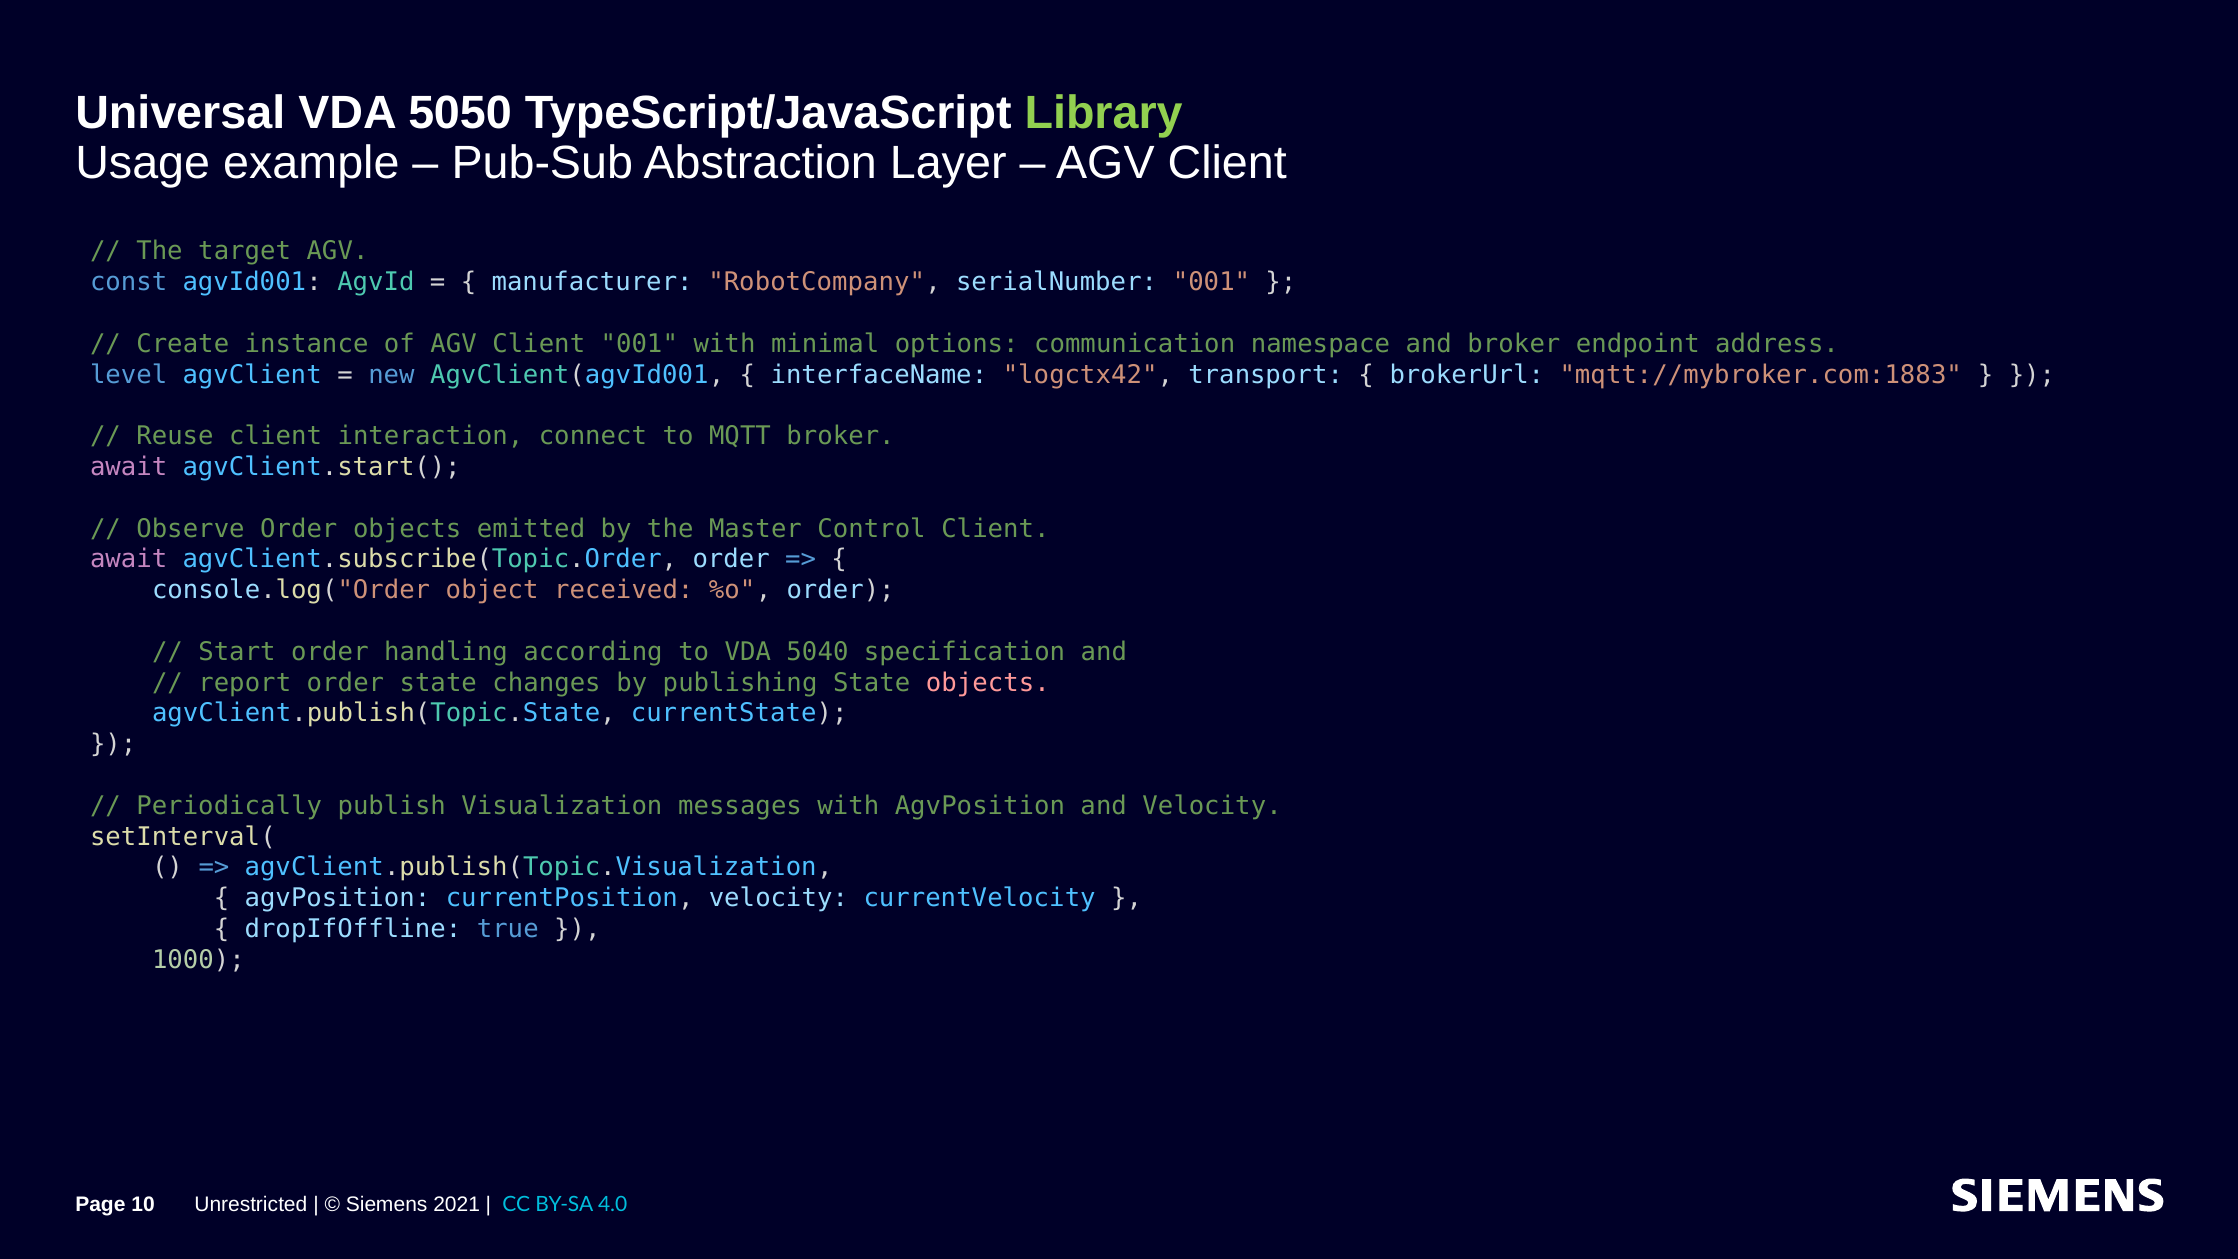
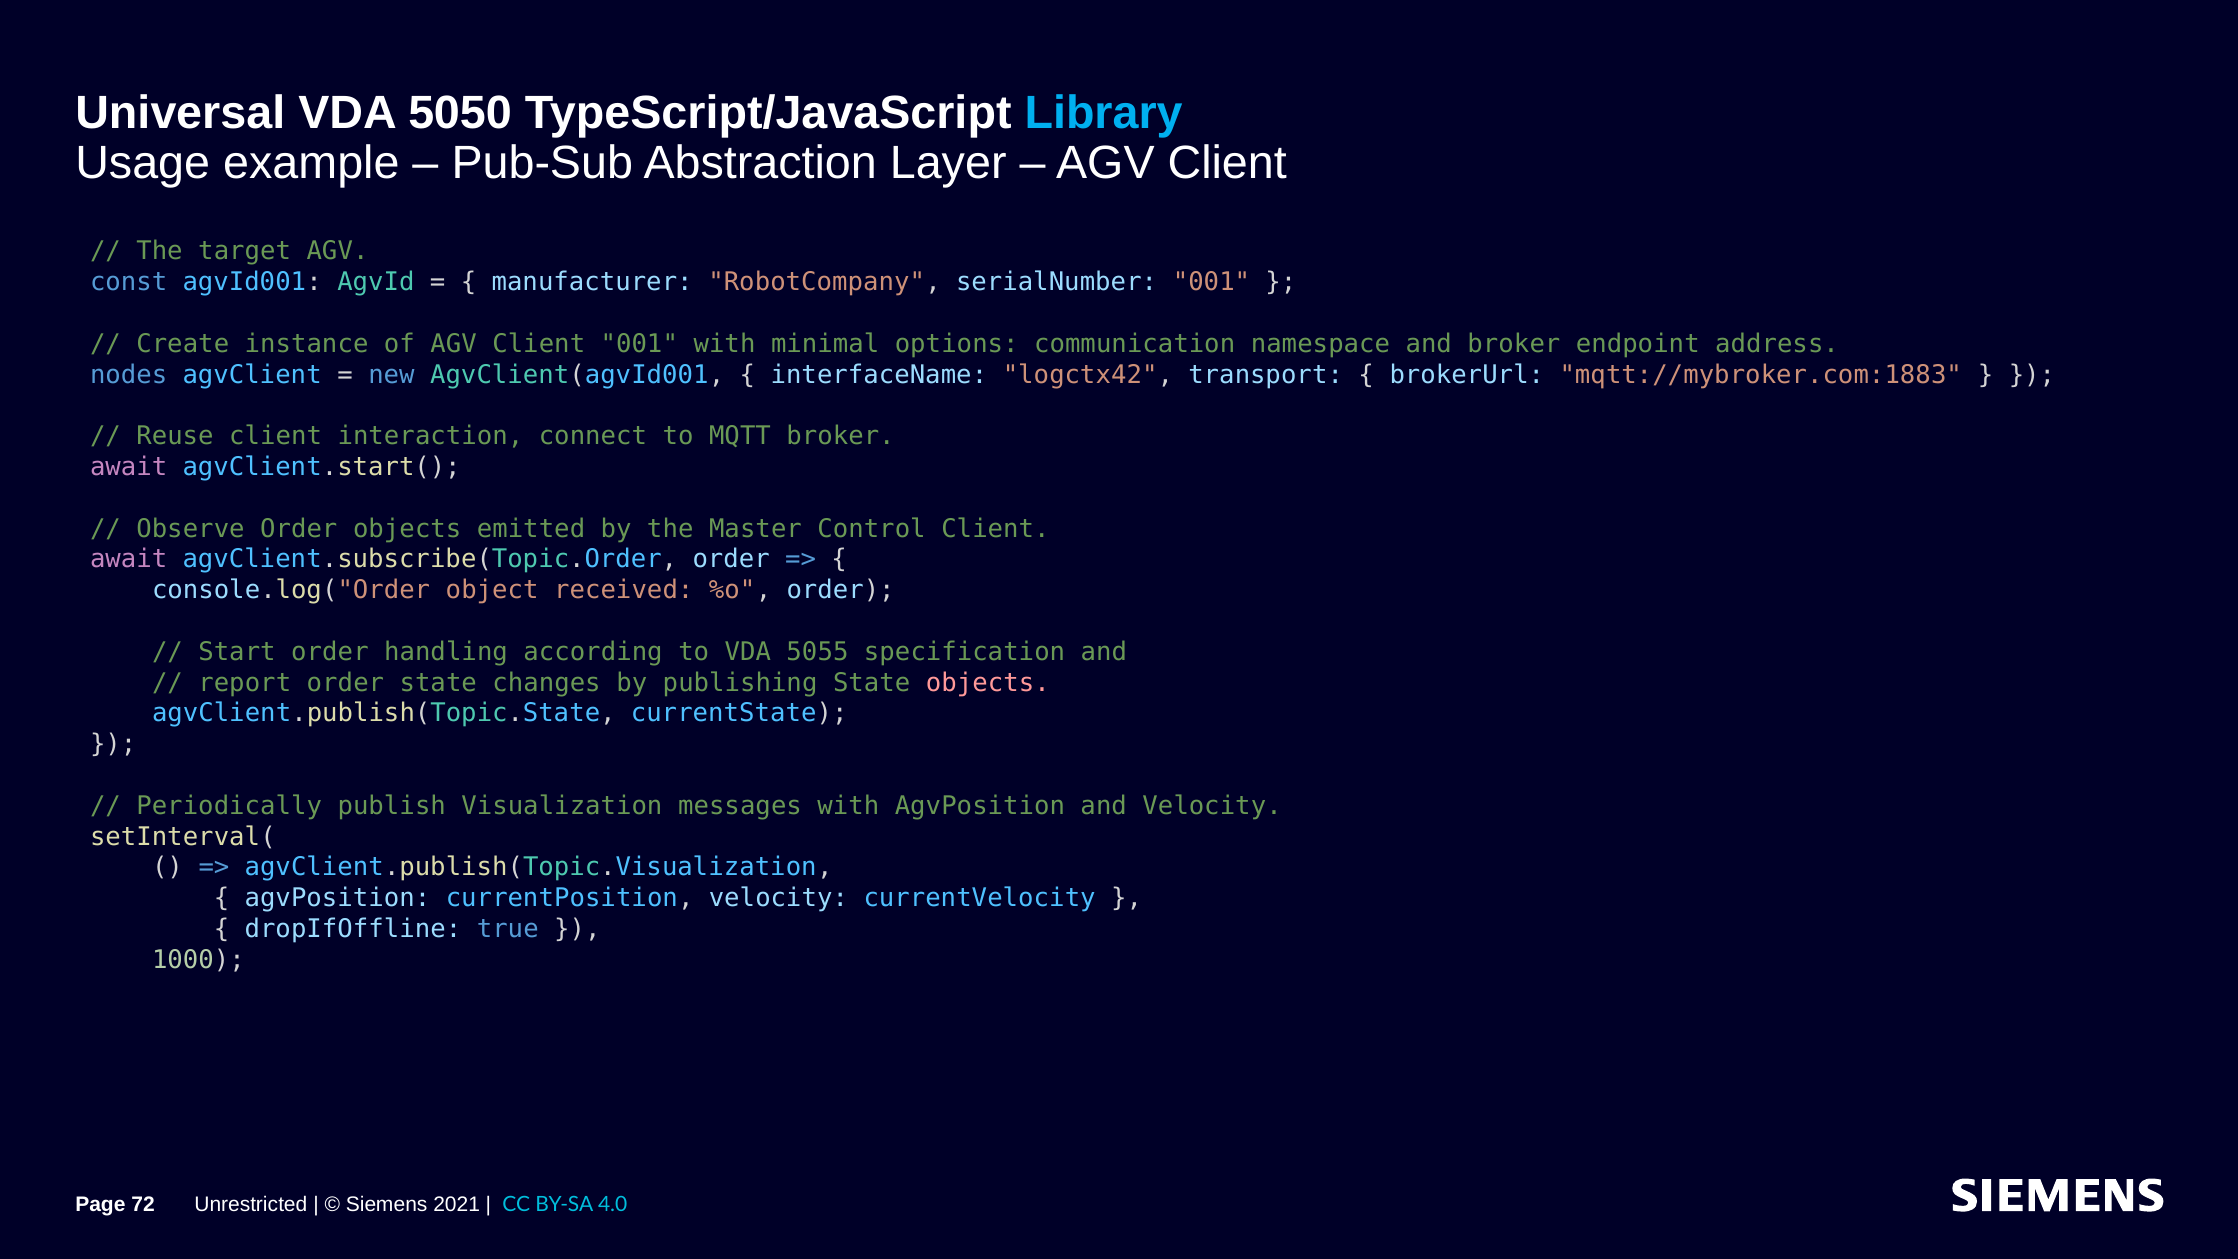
Library colour: light green -> light blue
level: level -> nodes
5040: 5040 -> 5055
10: 10 -> 72
